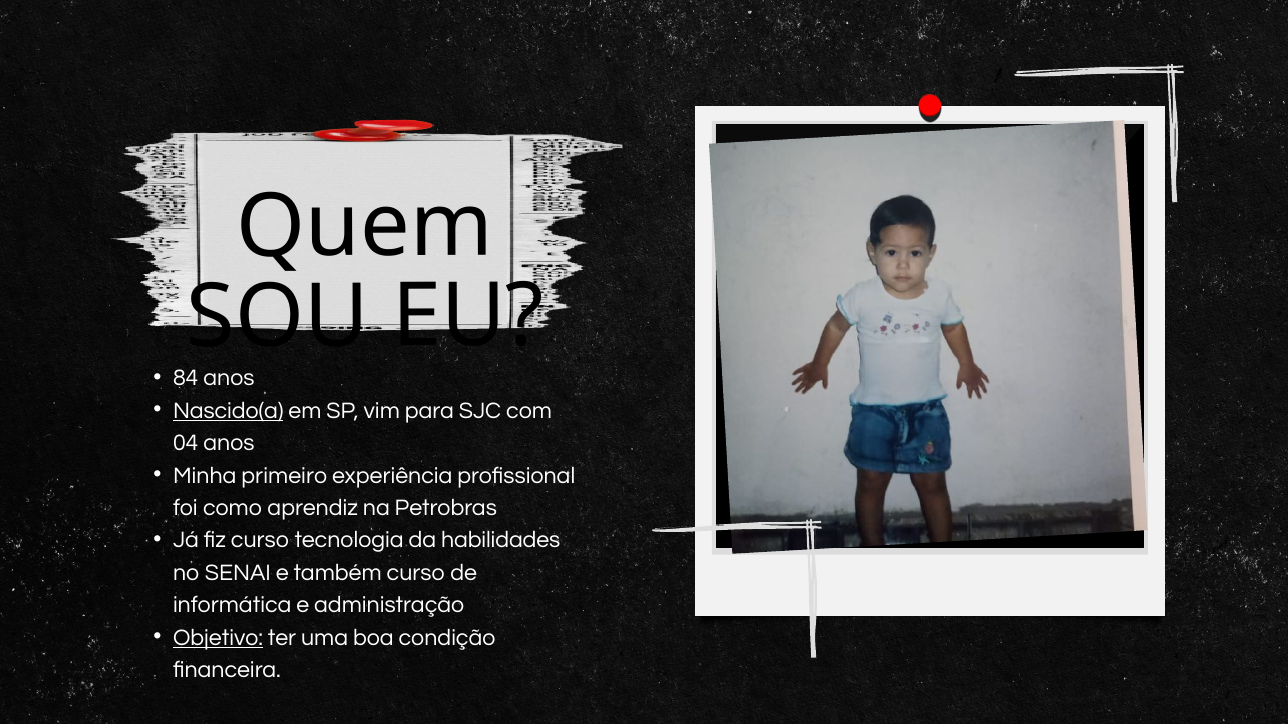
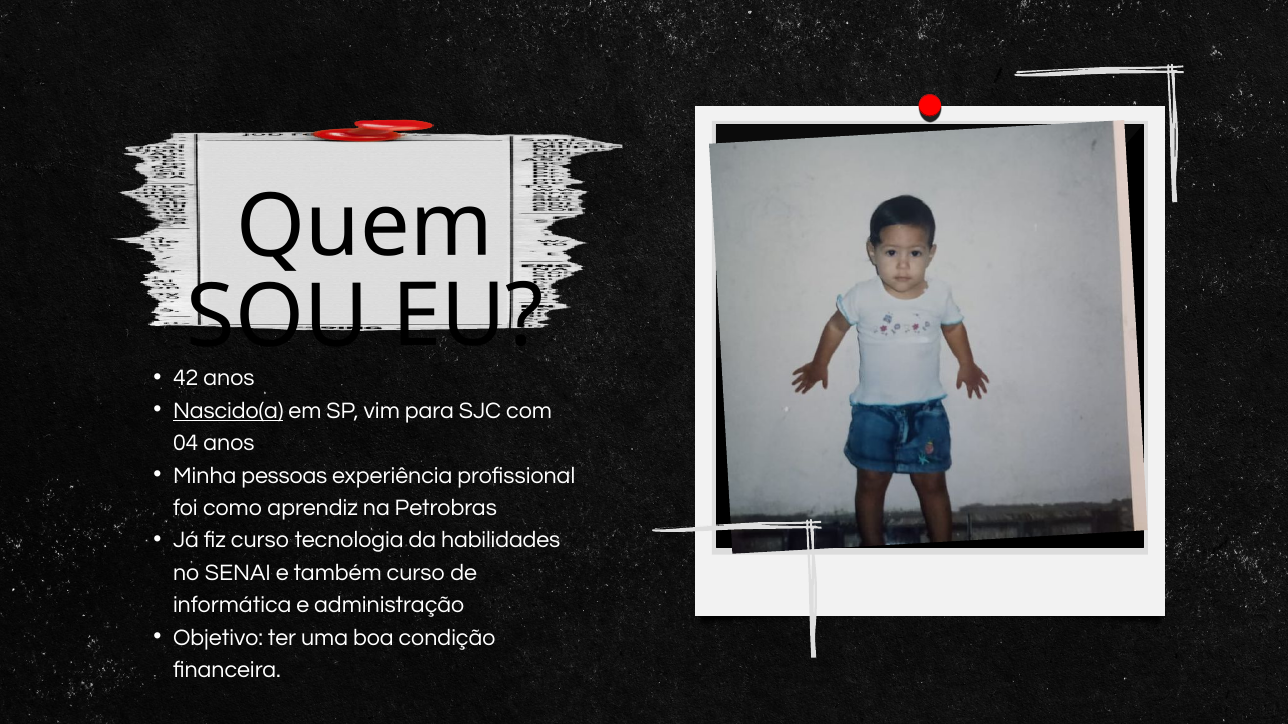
84: 84 -> 42
primeiro: primeiro -> pessoas
Objetivo underline: present -> none
